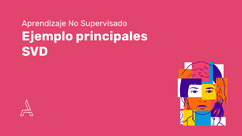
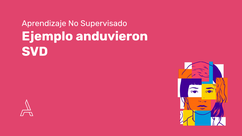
principales: principales -> anduvieron
